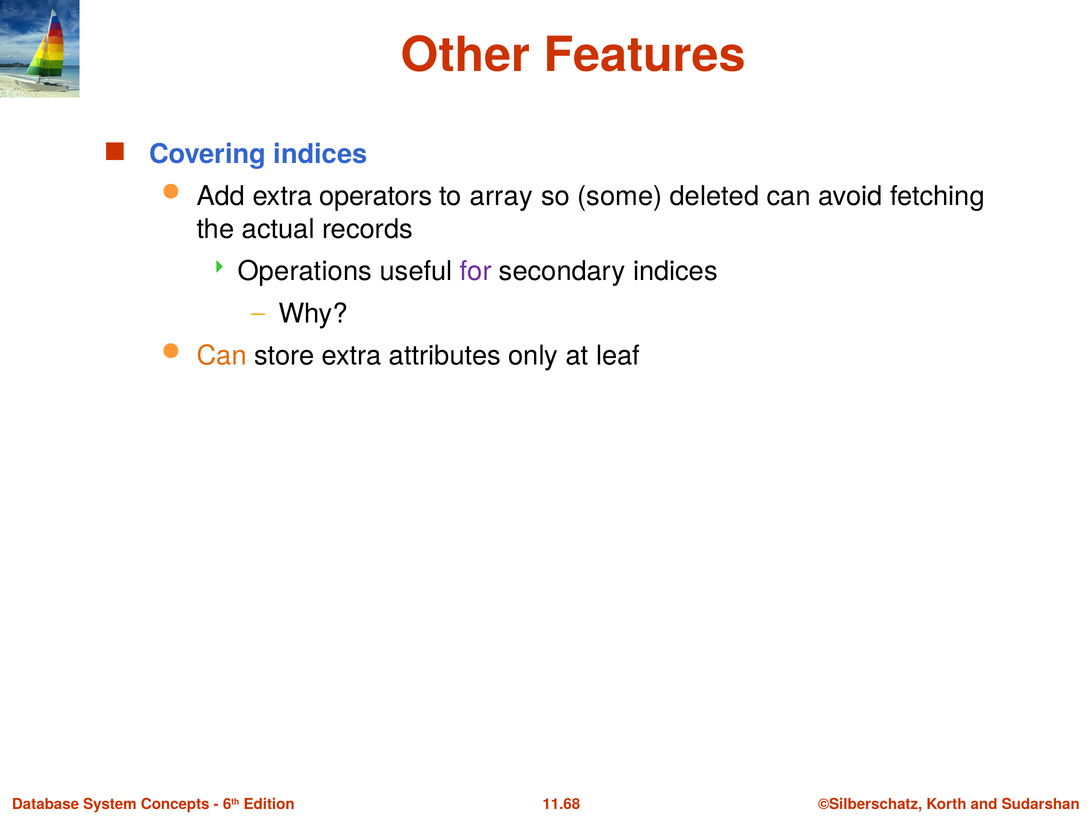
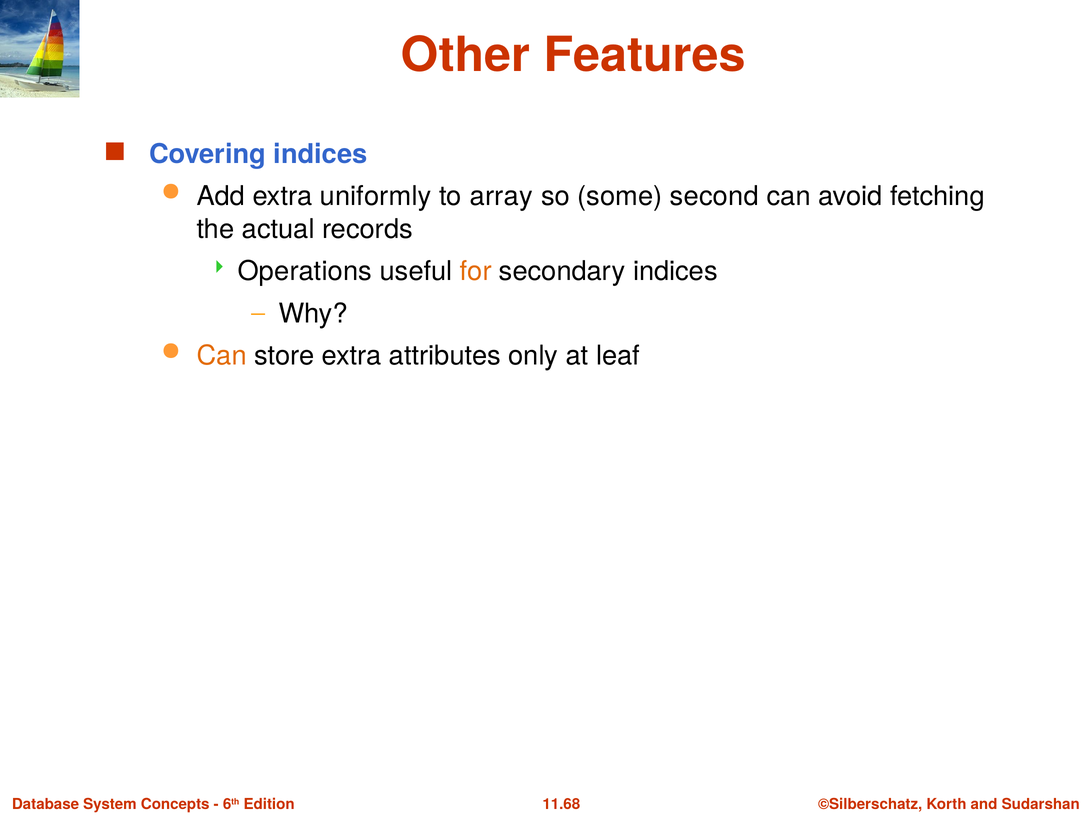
operators: operators -> uniformly
deleted: deleted -> second
for colour: purple -> orange
